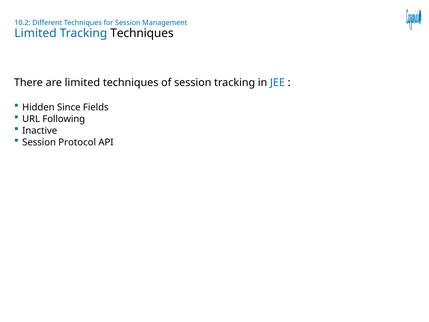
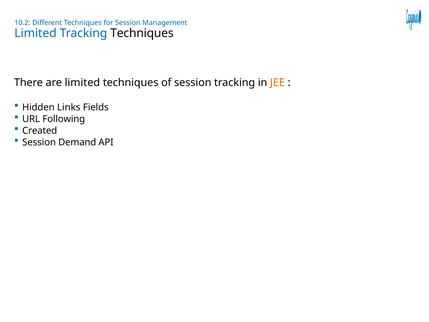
JEE colour: blue -> orange
Since: Since -> Links
Inactive: Inactive -> Created
Protocol: Protocol -> Demand
